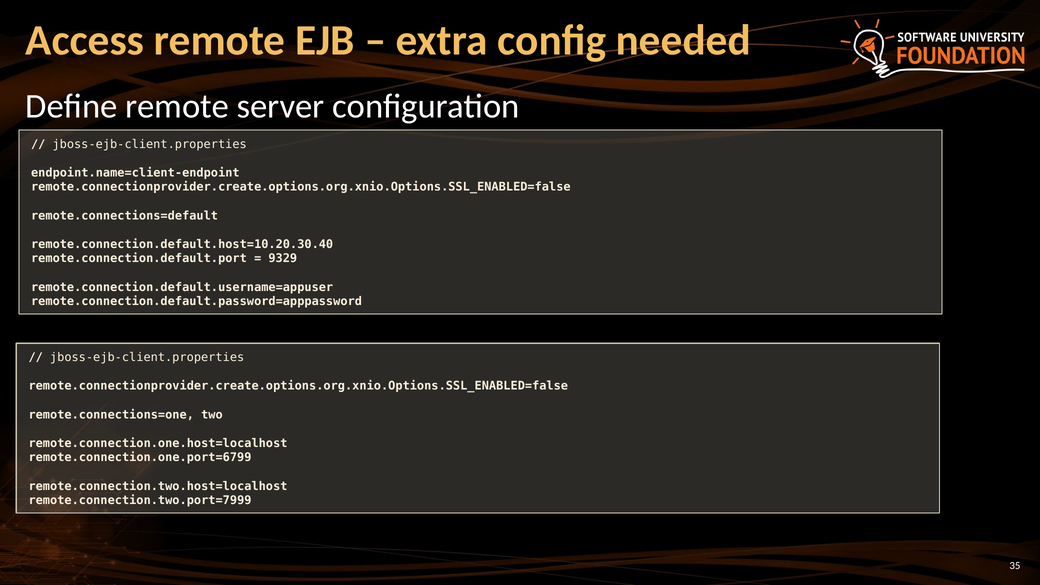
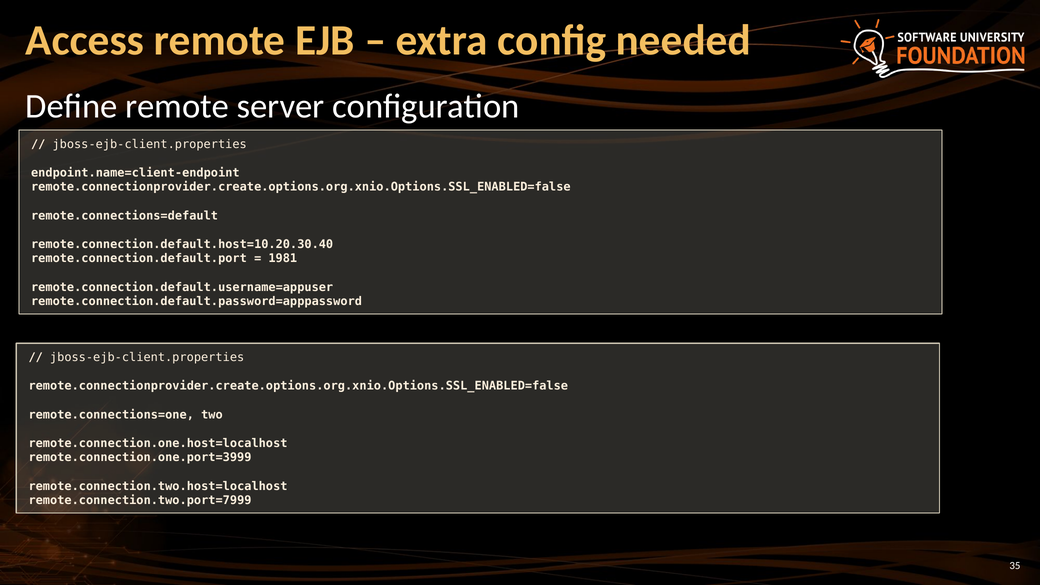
9329: 9329 -> 1981
remote.connection.one.port=6799: remote.connection.one.port=6799 -> remote.connection.one.port=3999
